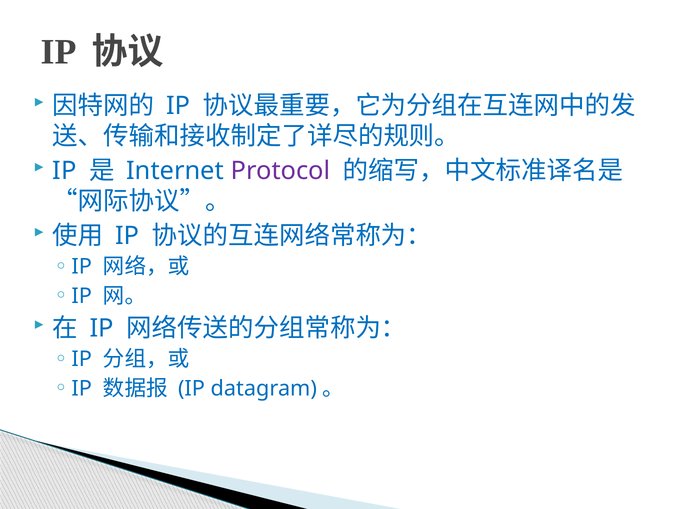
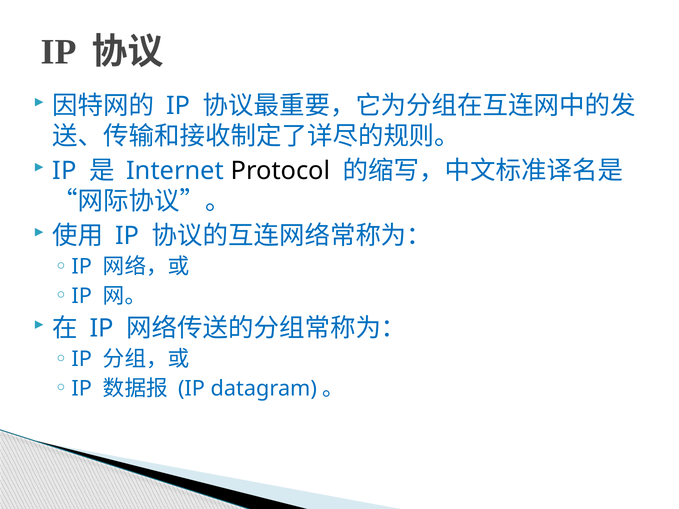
Protocol colour: purple -> black
